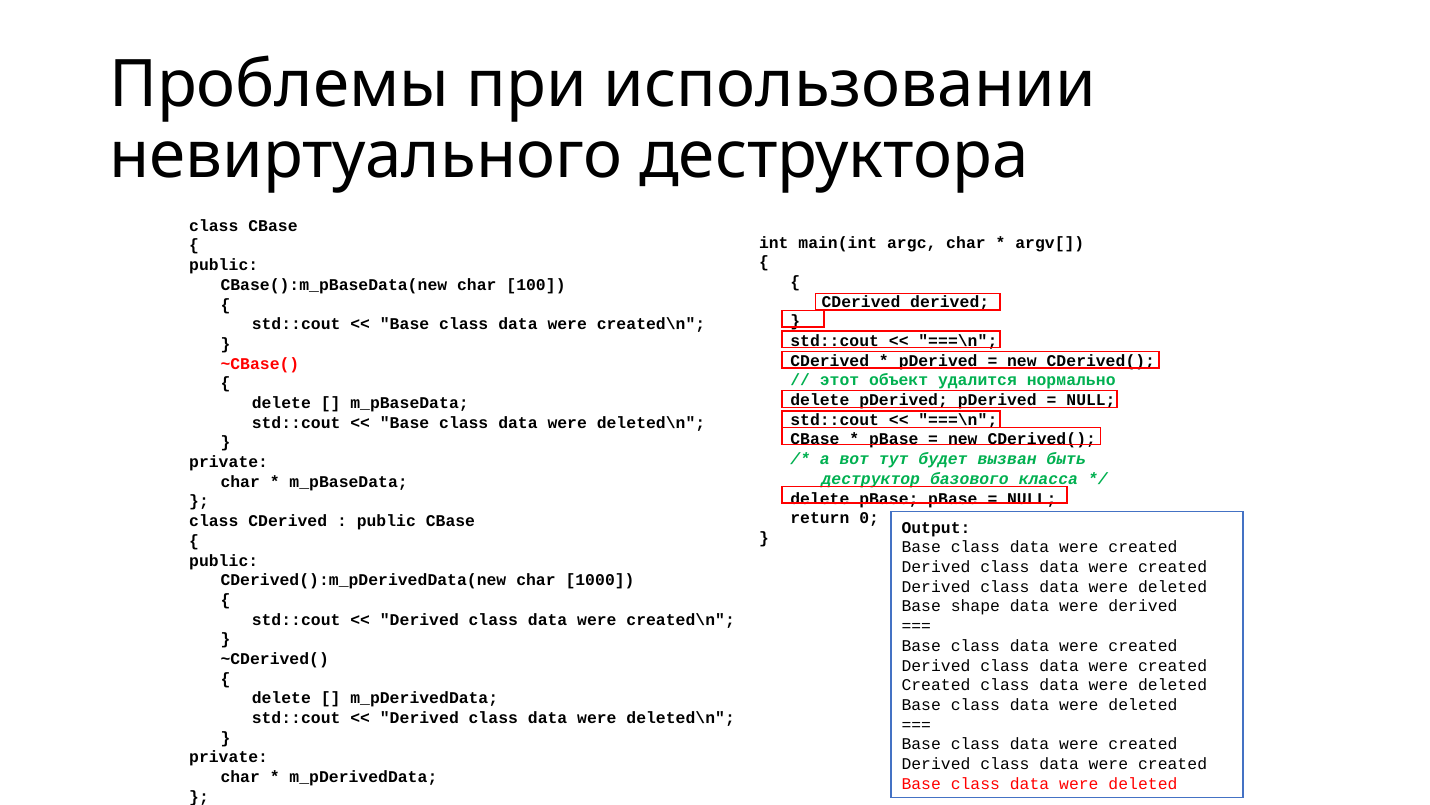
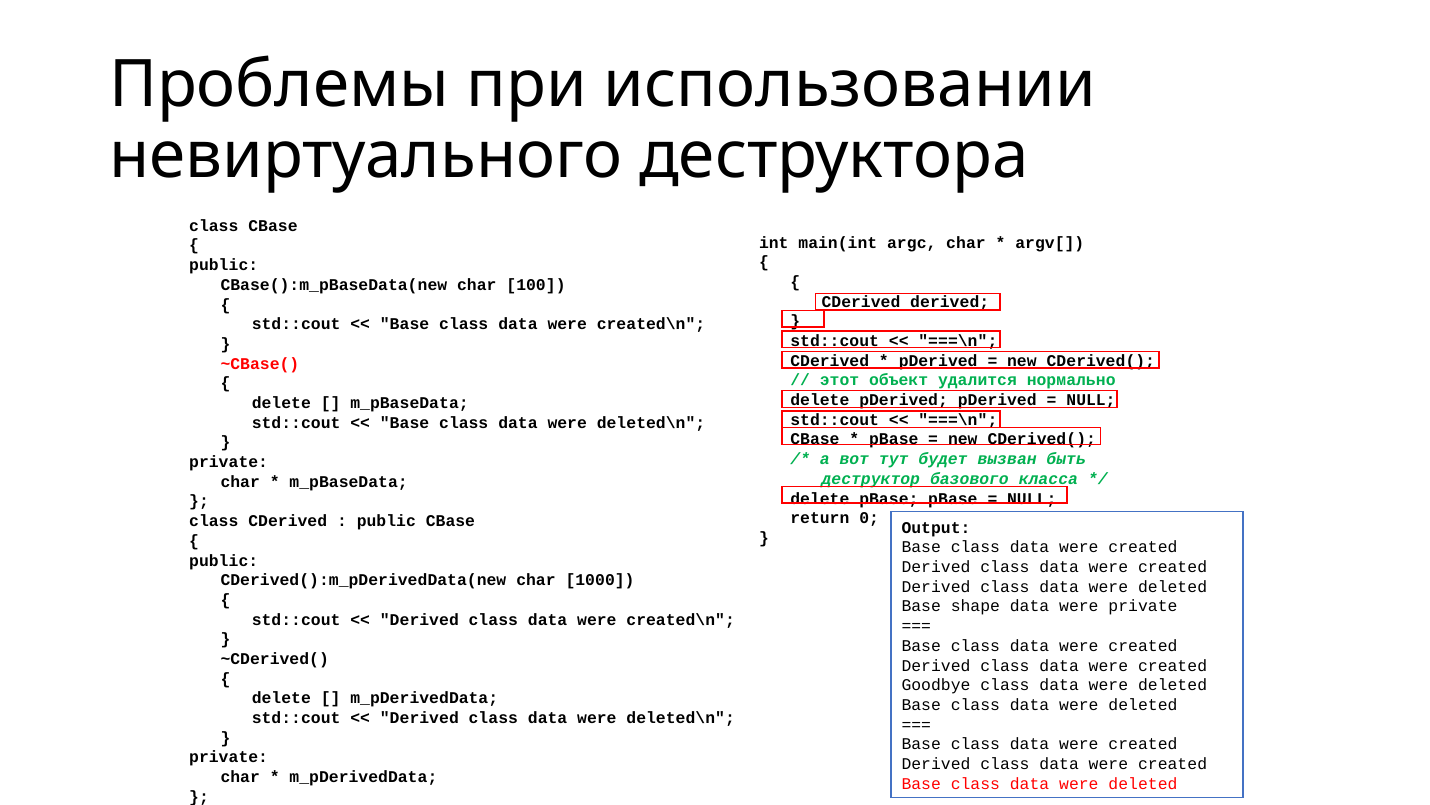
were derived: derived -> private
Created at (936, 685): Created -> Goodbye
